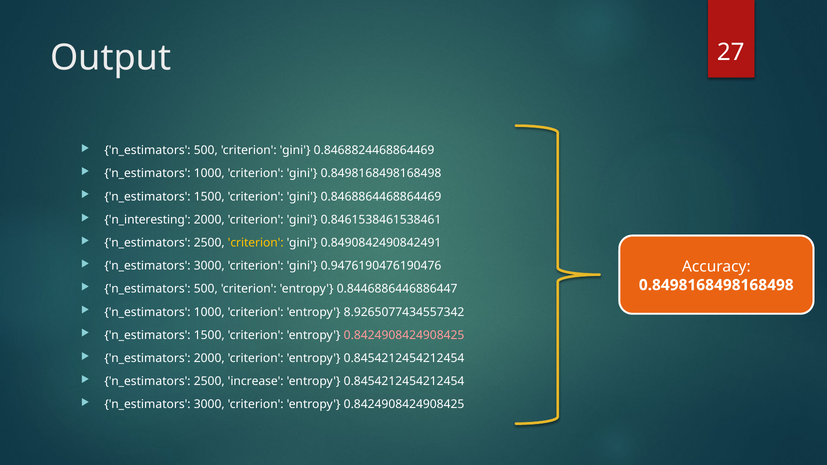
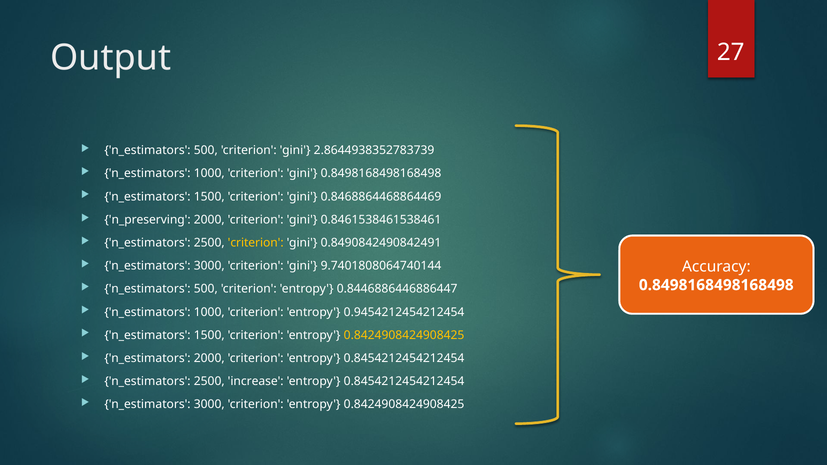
0.8468824468864469: 0.8468824468864469 -> 2.8644938352783739
n_interesting: n_interesting -> n_preserving
0.9476190476190476: 0.9476190476190476 -> 9.7401808064740144
8.9265077434557342: 8.9265077434557342 -> 0.9454212454212454
0.8424908424908425 at (404, 335) colour: pink -> yellow
